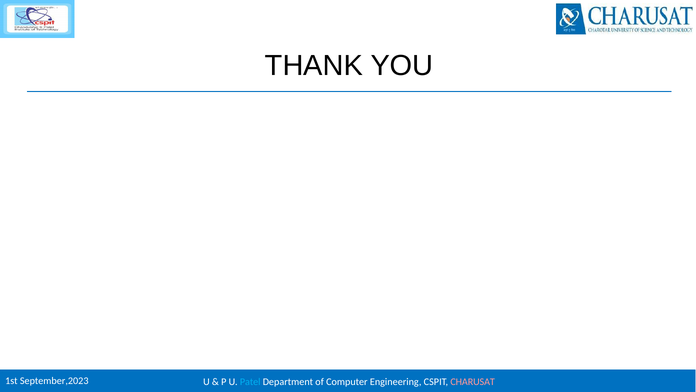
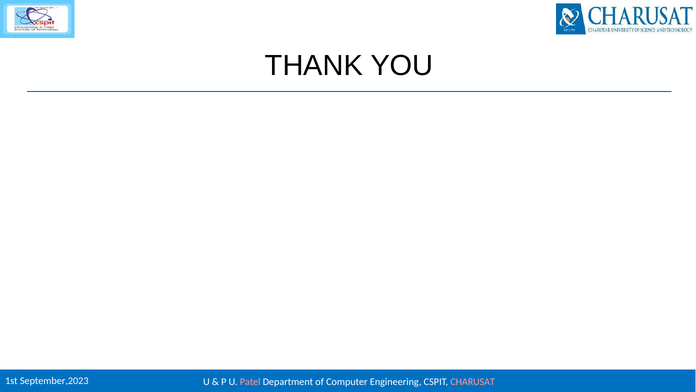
Patel colour: light blue -> pink
